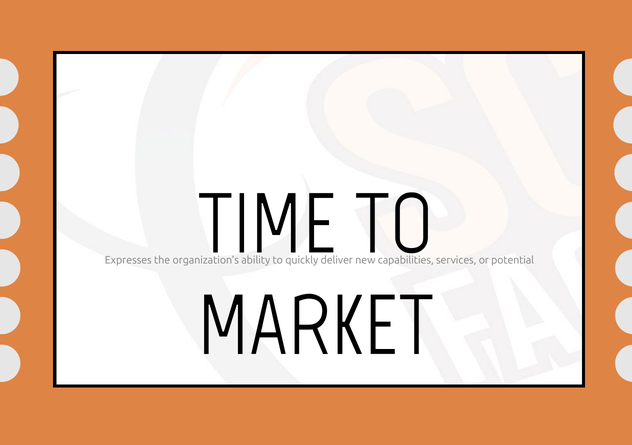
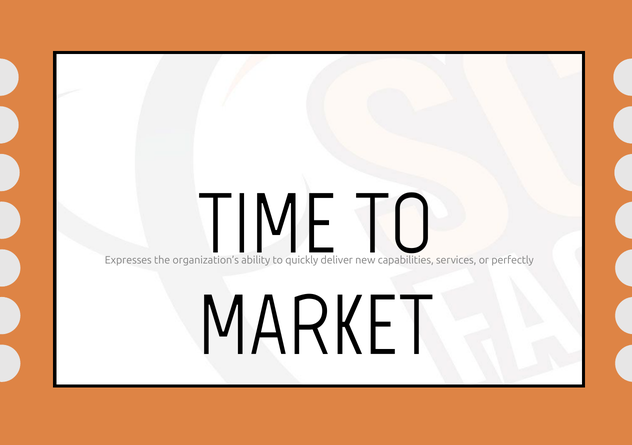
potential: potential -> perfectly
